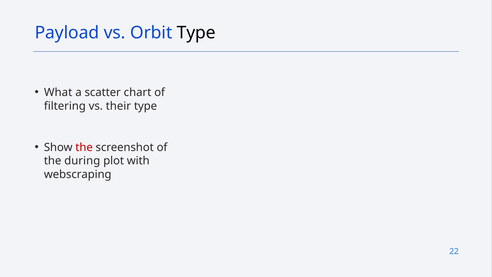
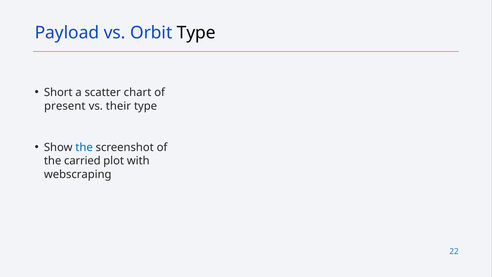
What: What -> Short
filtering: filtering -> present
the at (84, 147) colour: red -> blue
during: during -> carried
